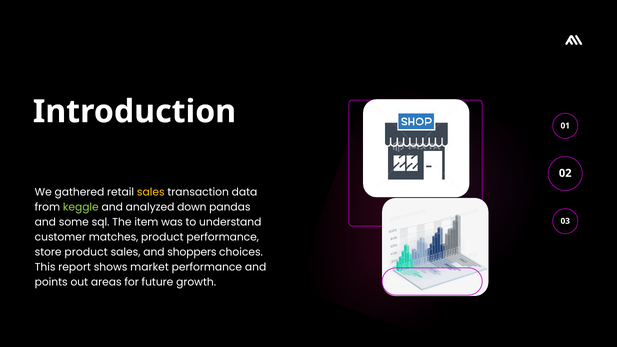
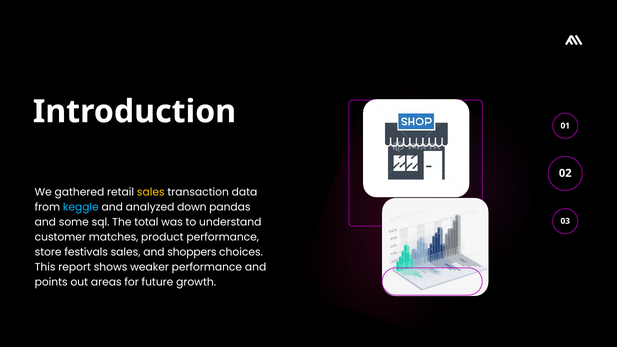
keggle colour: light green -> light blue
item: item -> total
store product: product -> festivals
market: market -> weaker
